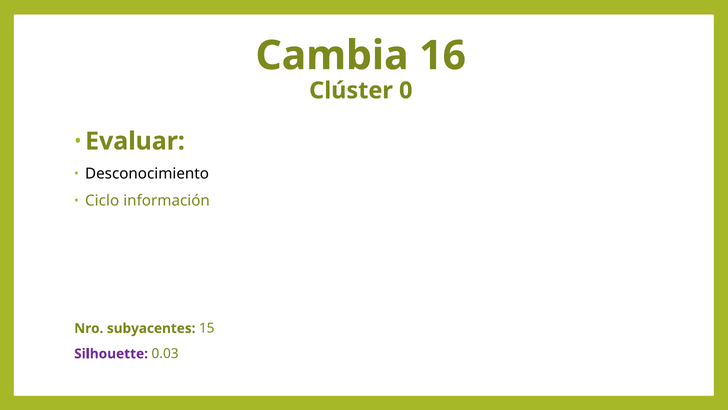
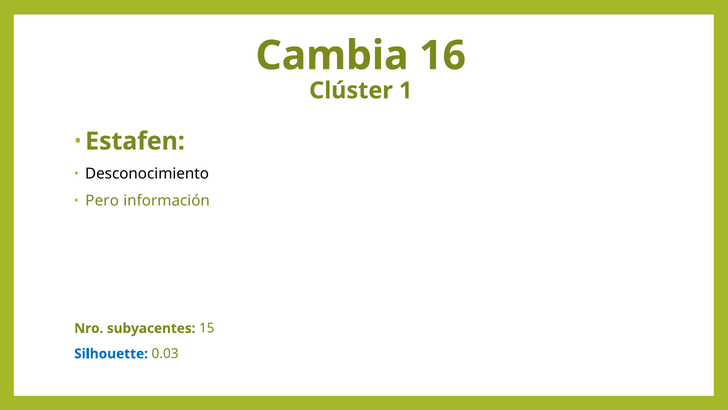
0: 0 -> 1
Evaluar: Evaluar -> Estafen
Ciclo: Ciclo -> Pero
Silhouette colour: purple -> blue
